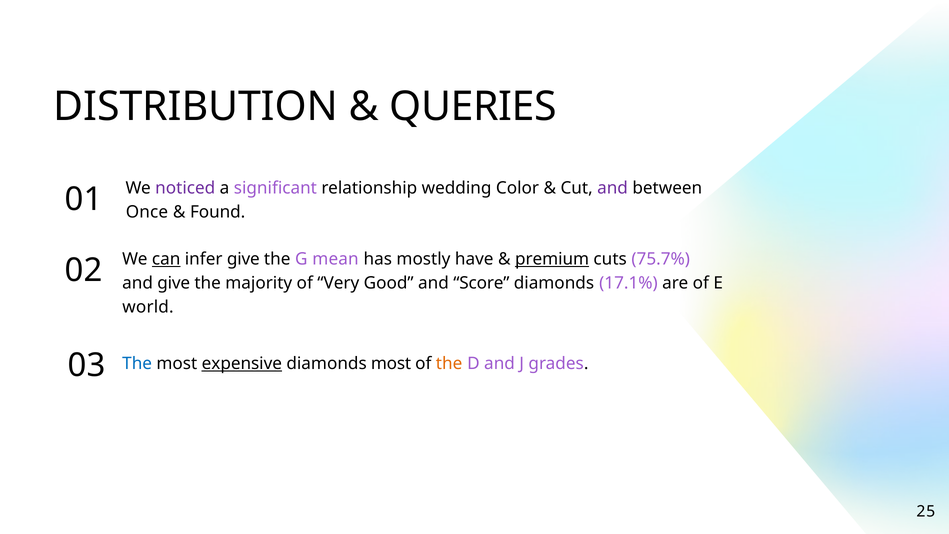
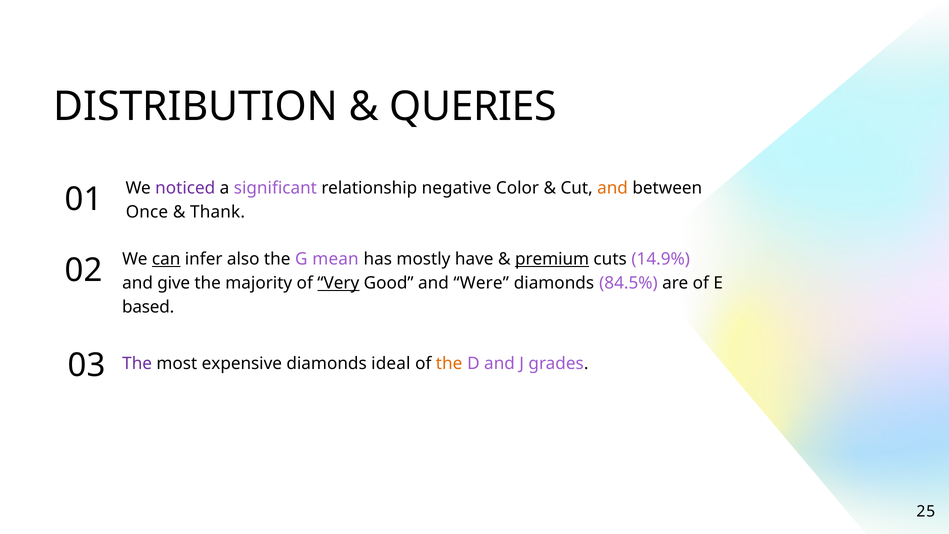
wedding: wedding -> negative
and at (613, 188) colour: purple -> orange
Found: Found -> Thank
infer give: give -> also
75.7%: 75.7% -> 14.9%
Very underline: none -> present
Score: Score -> Were
17.1%: 17.1% -> 84.5%
world: world -> based
The at (137, 363) colour: blue -> purple
expensive underline: present -> none
diamonds most: most -> ideal
